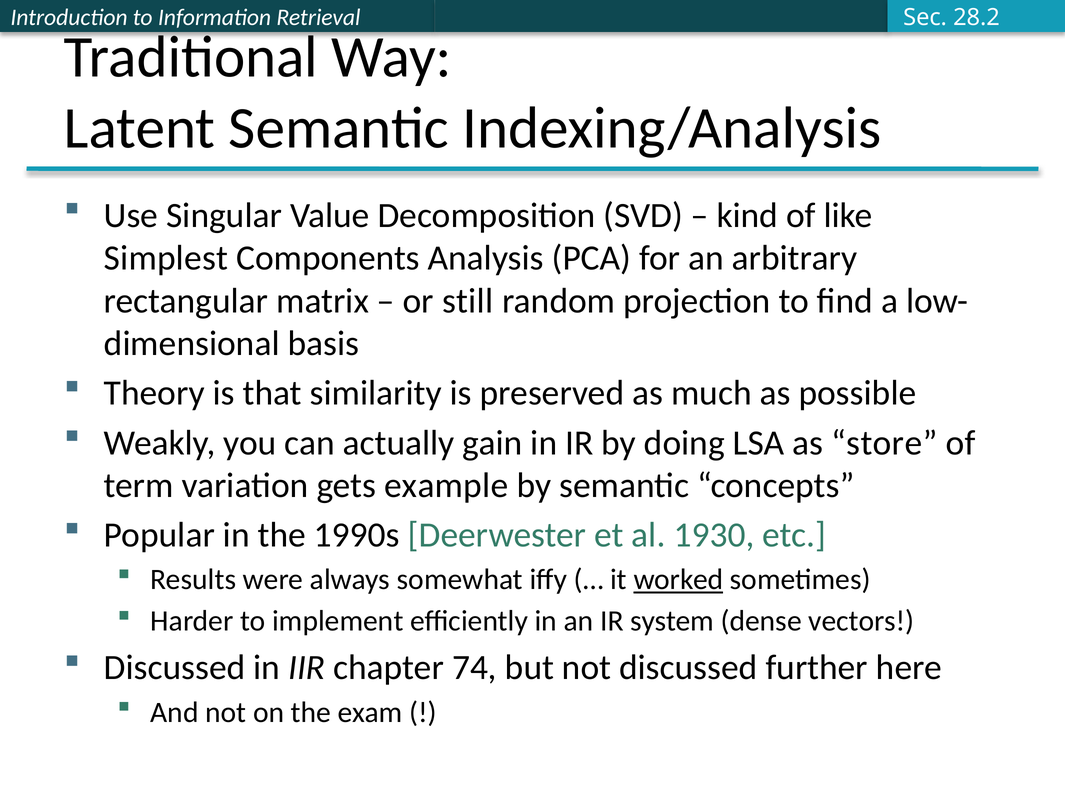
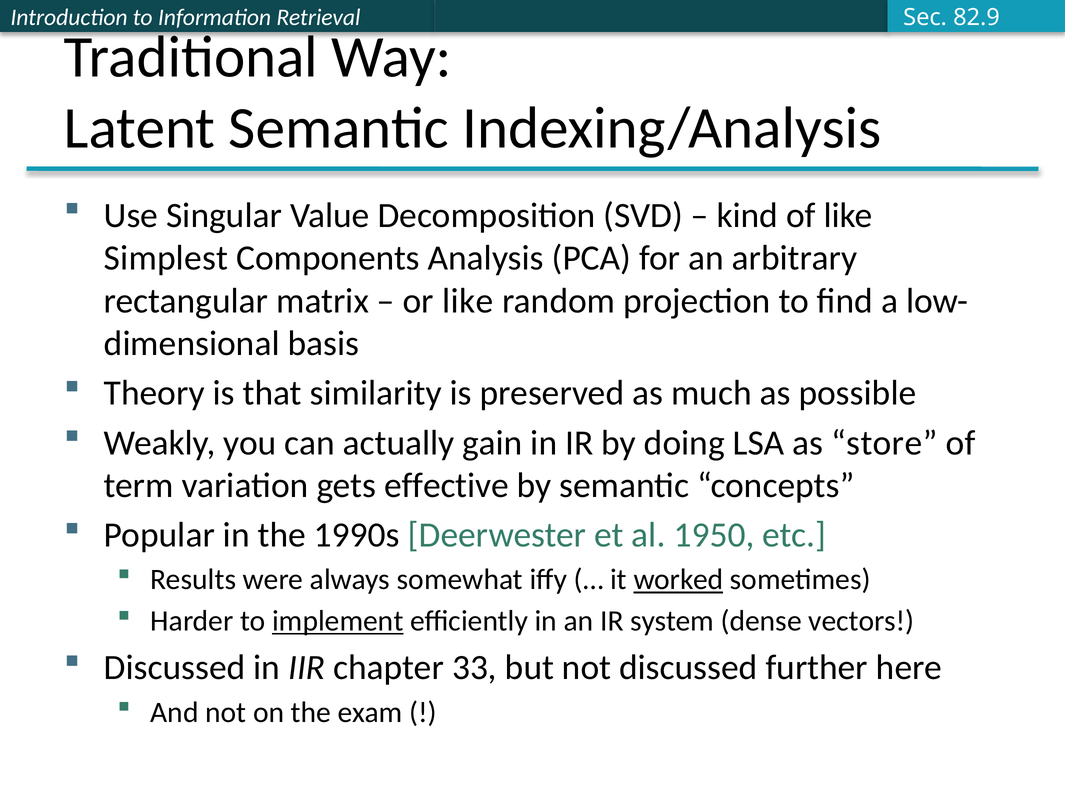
28.2: 28.2 -> 82.9
or still: still -> like
example: example -> effective
1930: 1930 -> 1950
implement underline: none -> present
74: 74 -> 33
